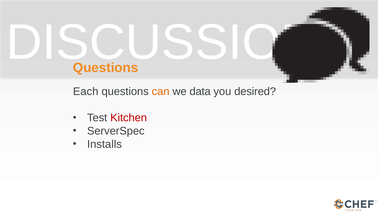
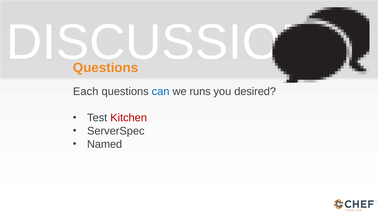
can colour: orange -> blue
data: data -> runs
Installs: Installs -> Named
